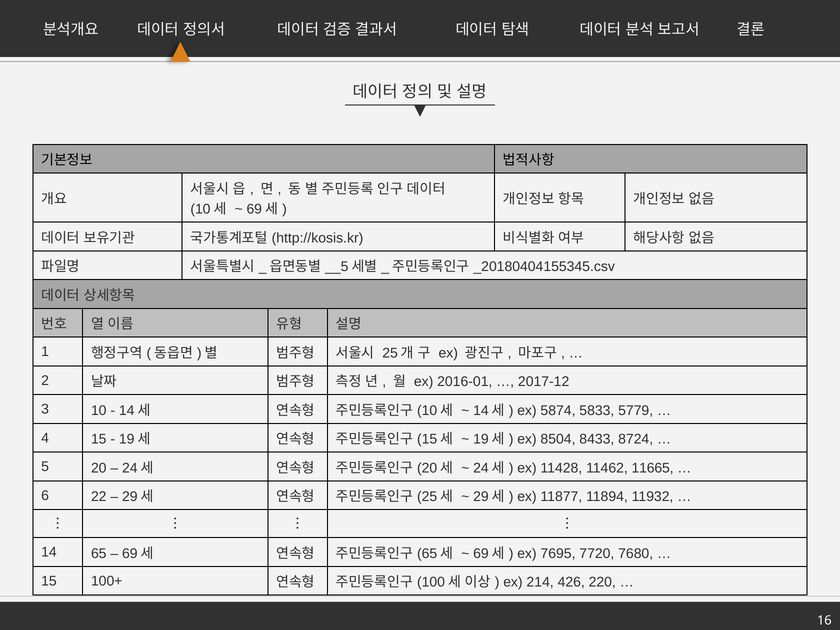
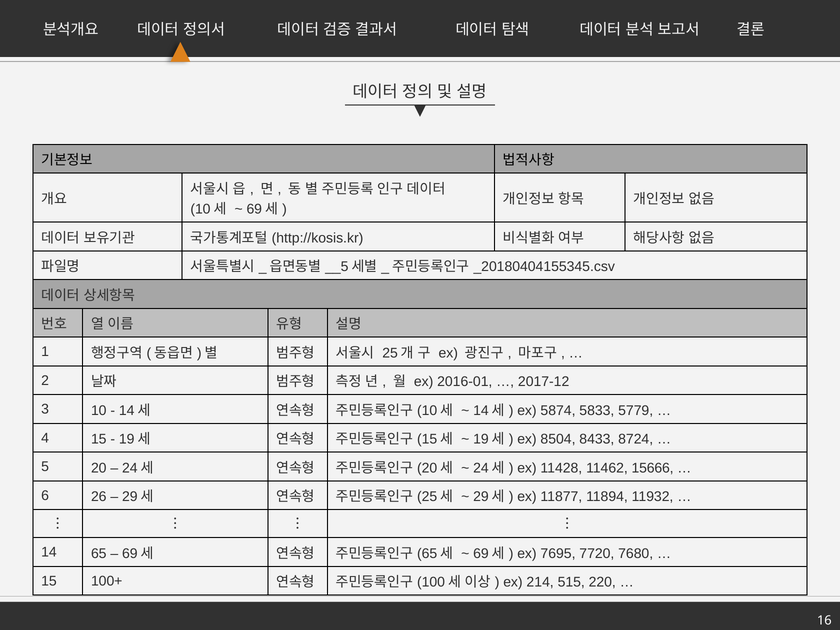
11665: 11665 -> 15666
22: 22 -> 26
426: 426 -> 515
